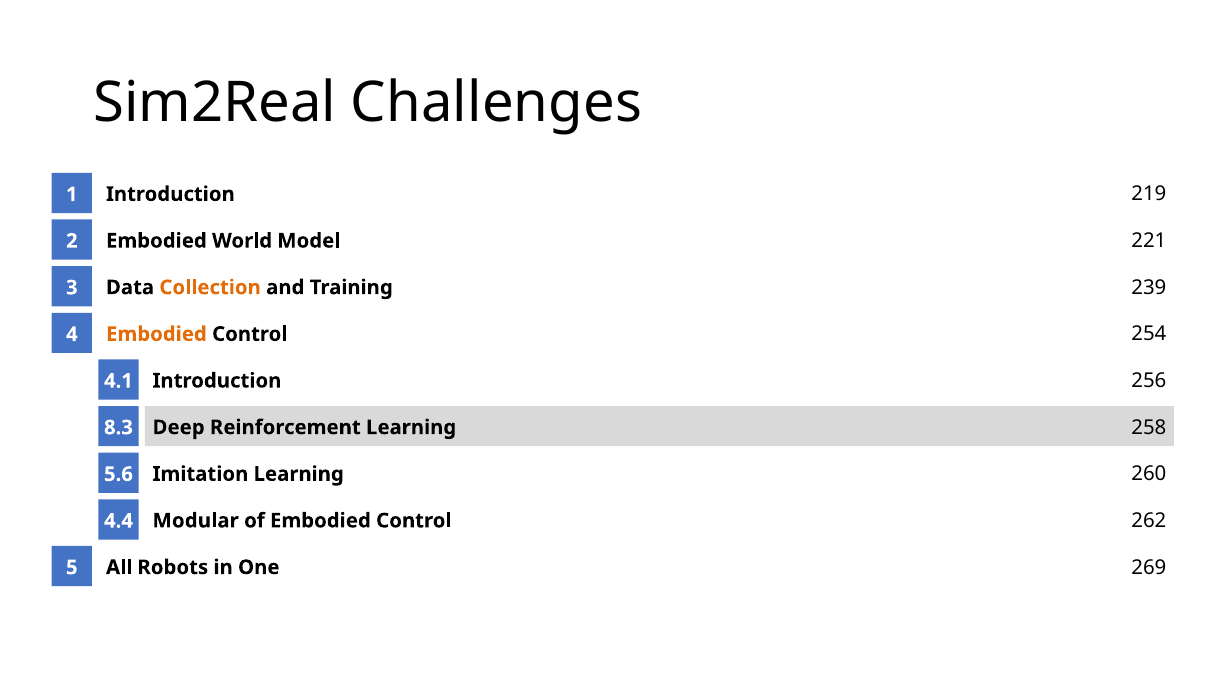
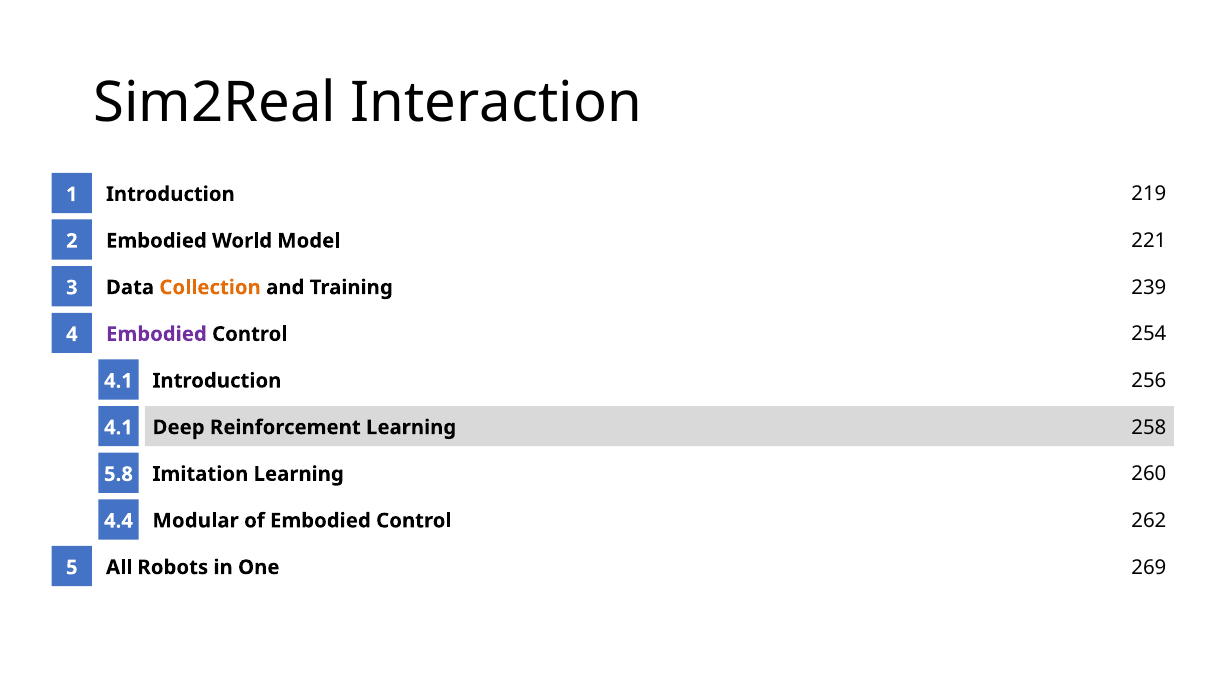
Challenges: Challenges -> Interaction
Embodied at (156, 334) colour: orange -> purple
8.3 at (118, 427): 8.3 -> 4.1
5.6: 5.6 -> 5.8
